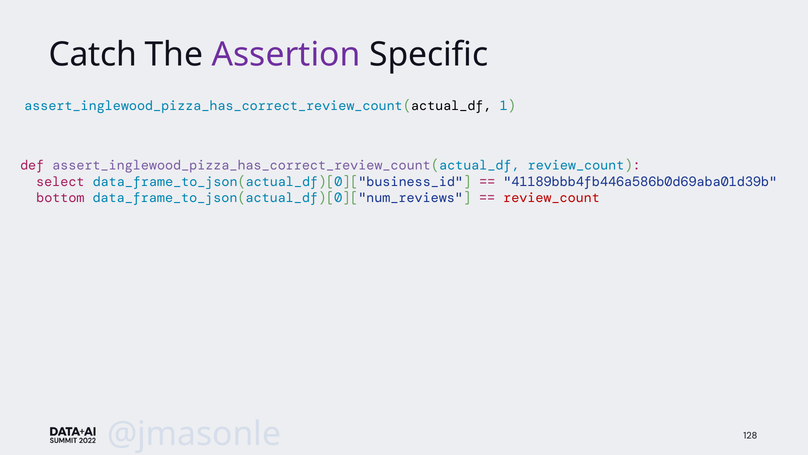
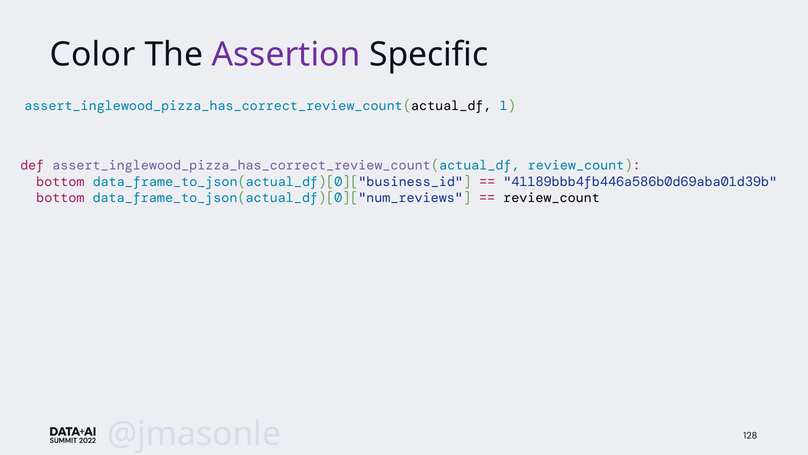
Catch: Catch -> Color
select at (60, 181): select -> bottom
review_count at (552, 198) colour: red -> black
